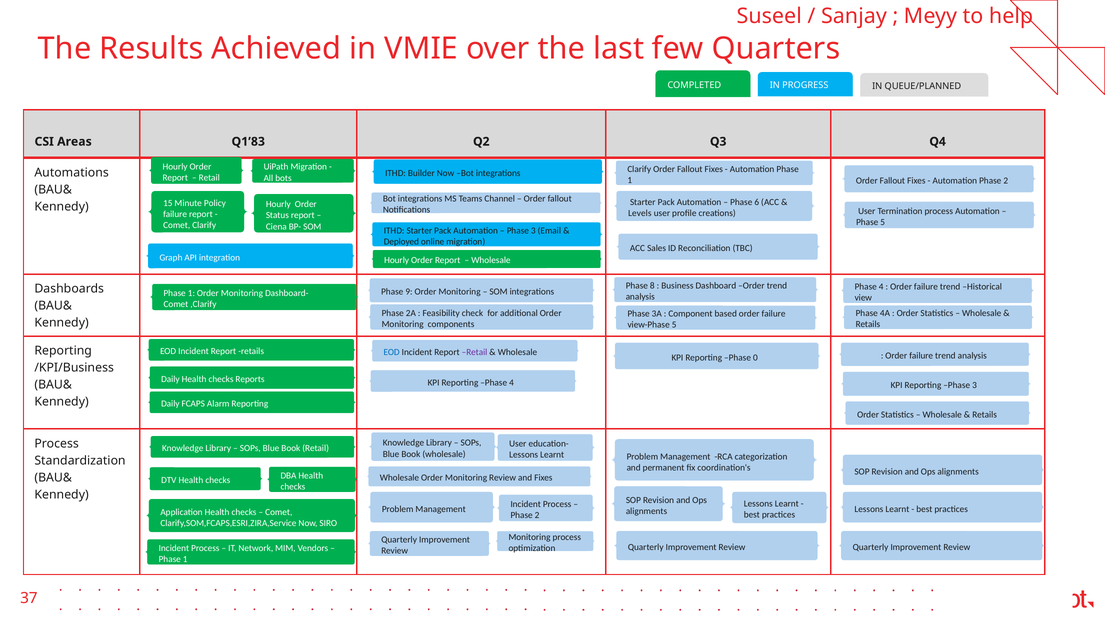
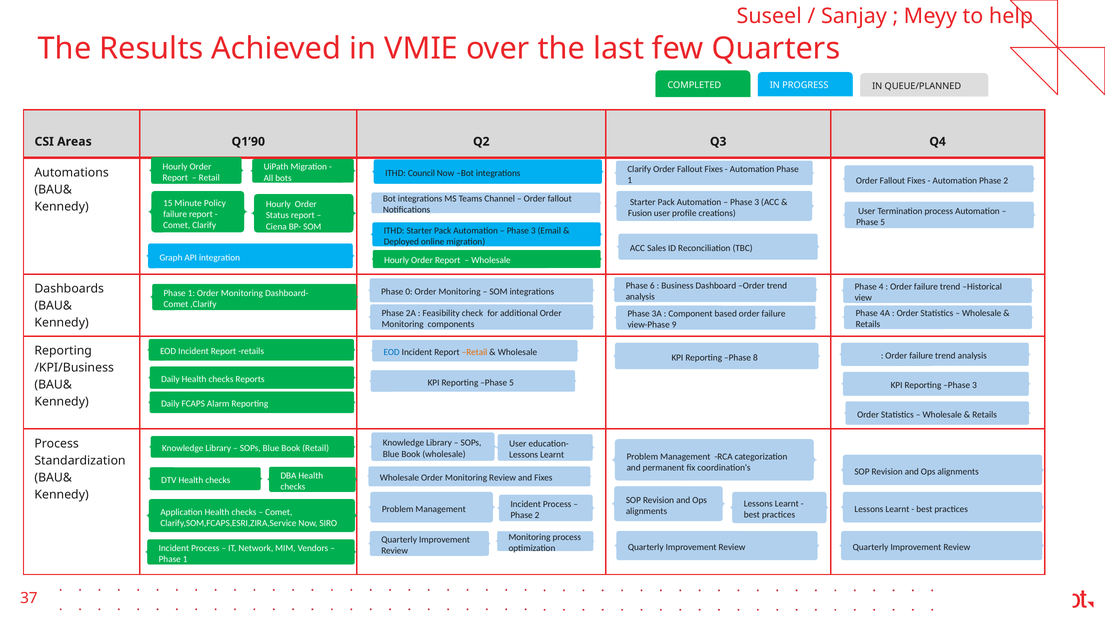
Q1’83: Q1’83 -> Q1’90
Builder: Builder -> Council
6 at (757, 202): 6 -> 3
Levels: Levels -> Fusion
8: 8 -> 6
9: 9 -> 0
view-Phase 5: 5 -> 9
Retail at (475, 352) colour: purple -> orange
0: 0 -> 8
Reporting Phase 4: 4 -> 5
